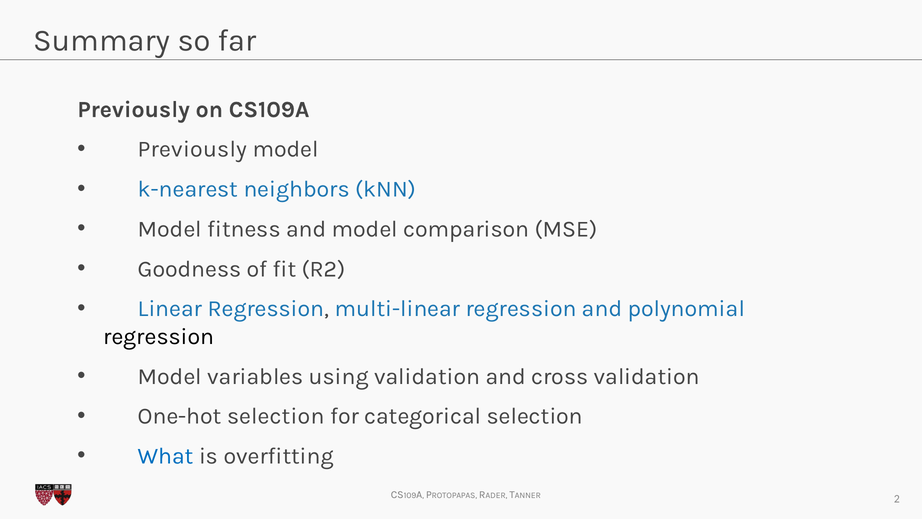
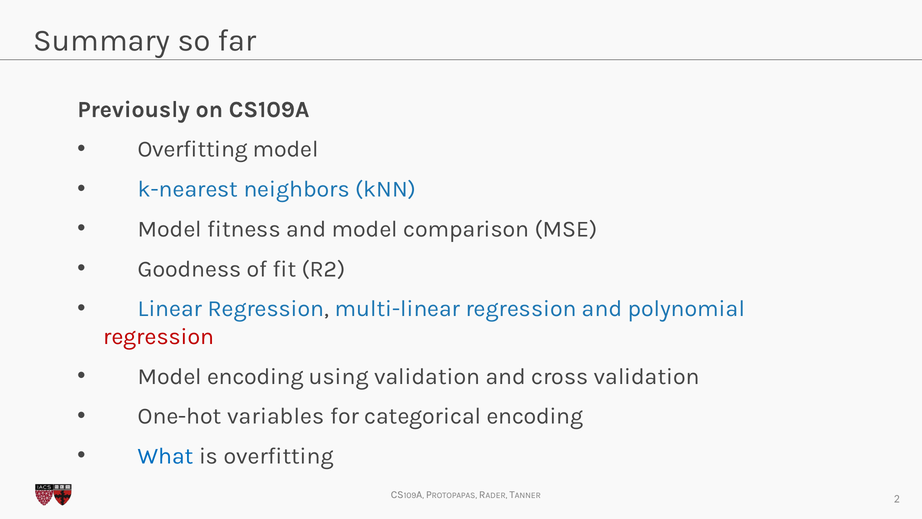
Previously at (192, 149): Previously -> Overfitting
regression at (159, 336) colour: black -> red
Model variables: variables -> encoding
One-hot selection: selection -> variables
categorical selection: selection -> encoding
